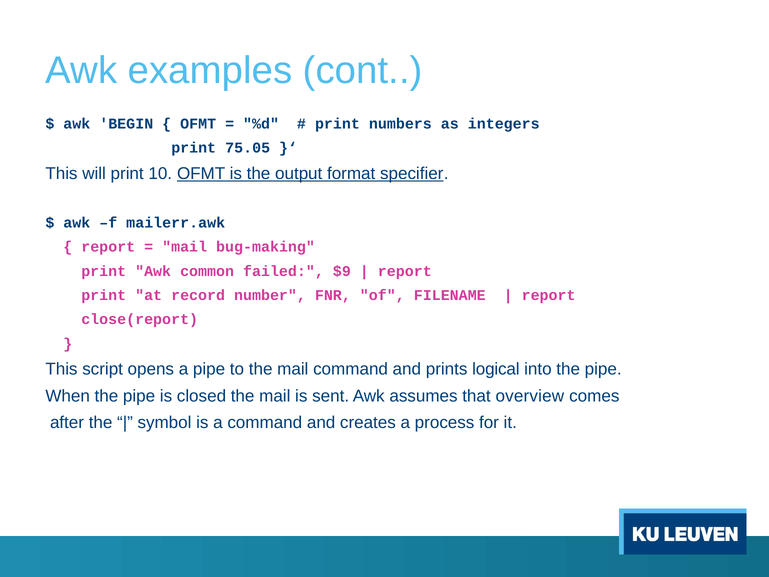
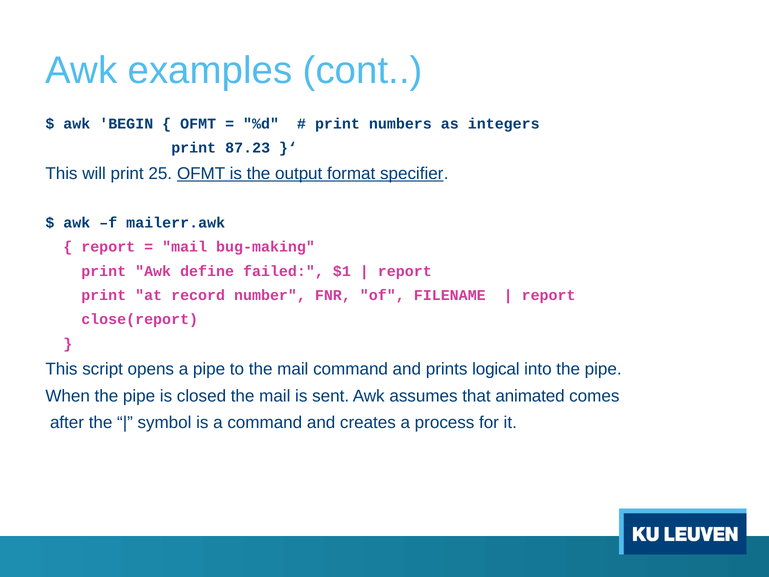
75.05: 75.05 -> 87.23
10: 10 -> 25
common: common -> define
$9: $9 -> $1
overview: overview -> animated
